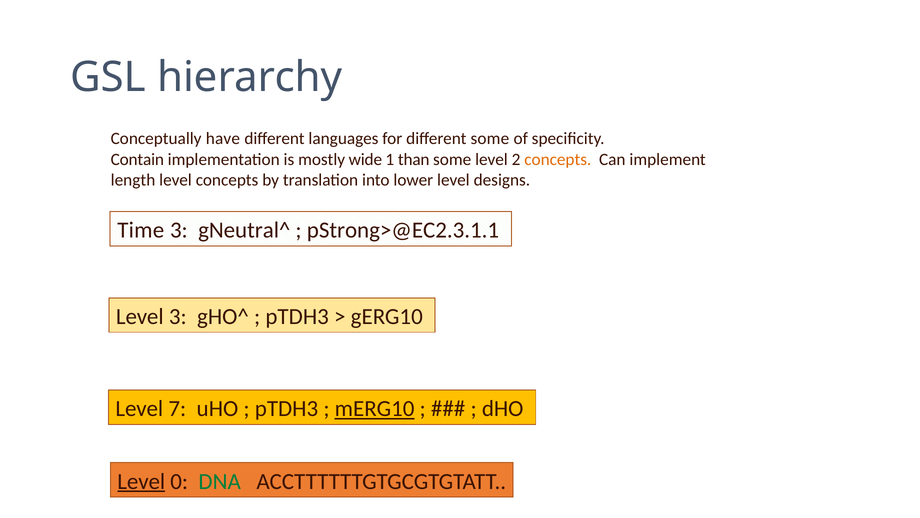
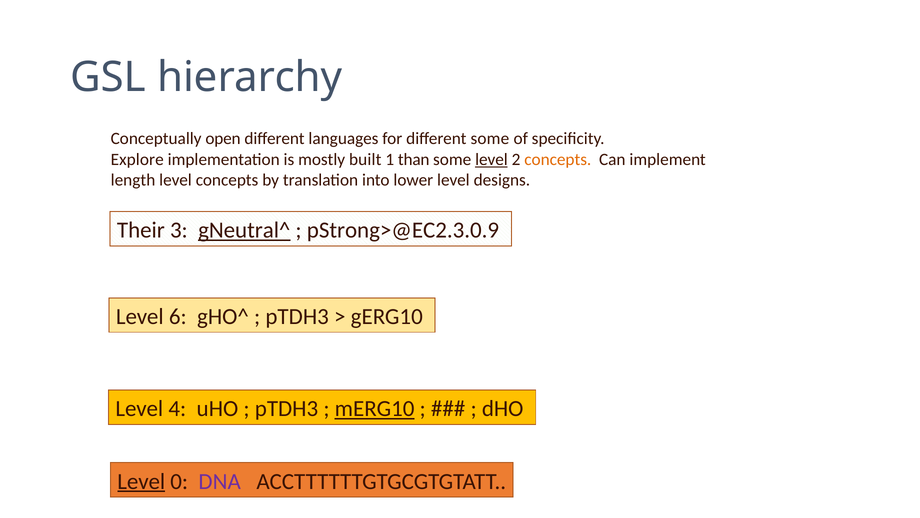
have: have -> open
Contain: Contain -> Explore
wide: wide -> built
level at (491, 159) underline: none -> present
Time: Time -> Their
gNeutral^ underline: none -> present
pStrong>@EC2.3.1.1: pStrong>@EC2.3.1.1 -> pStrong>@EC2.3.0.9
Level 3: 3 -> 6
7: 7 -> 4
DNA colour: green -> purple
